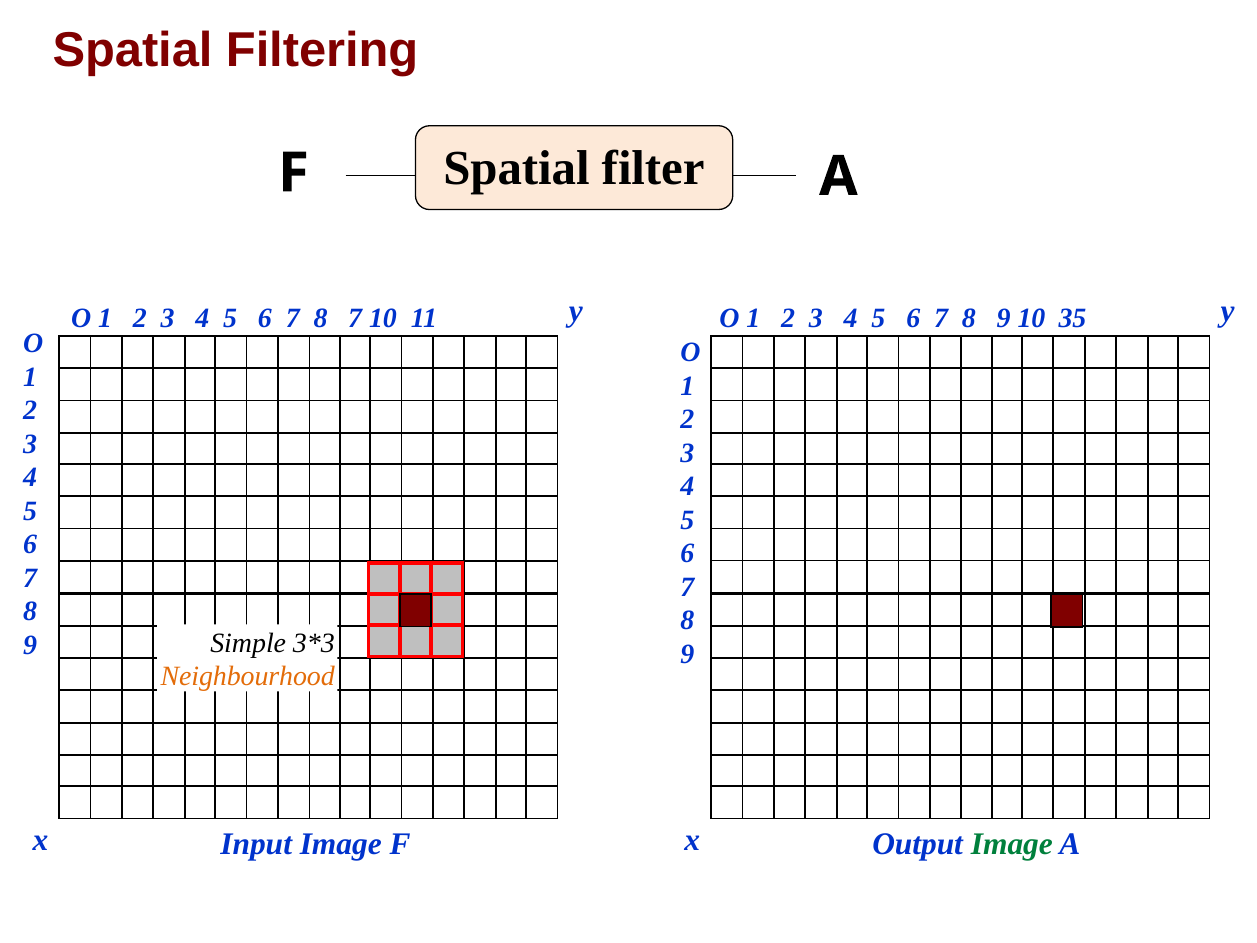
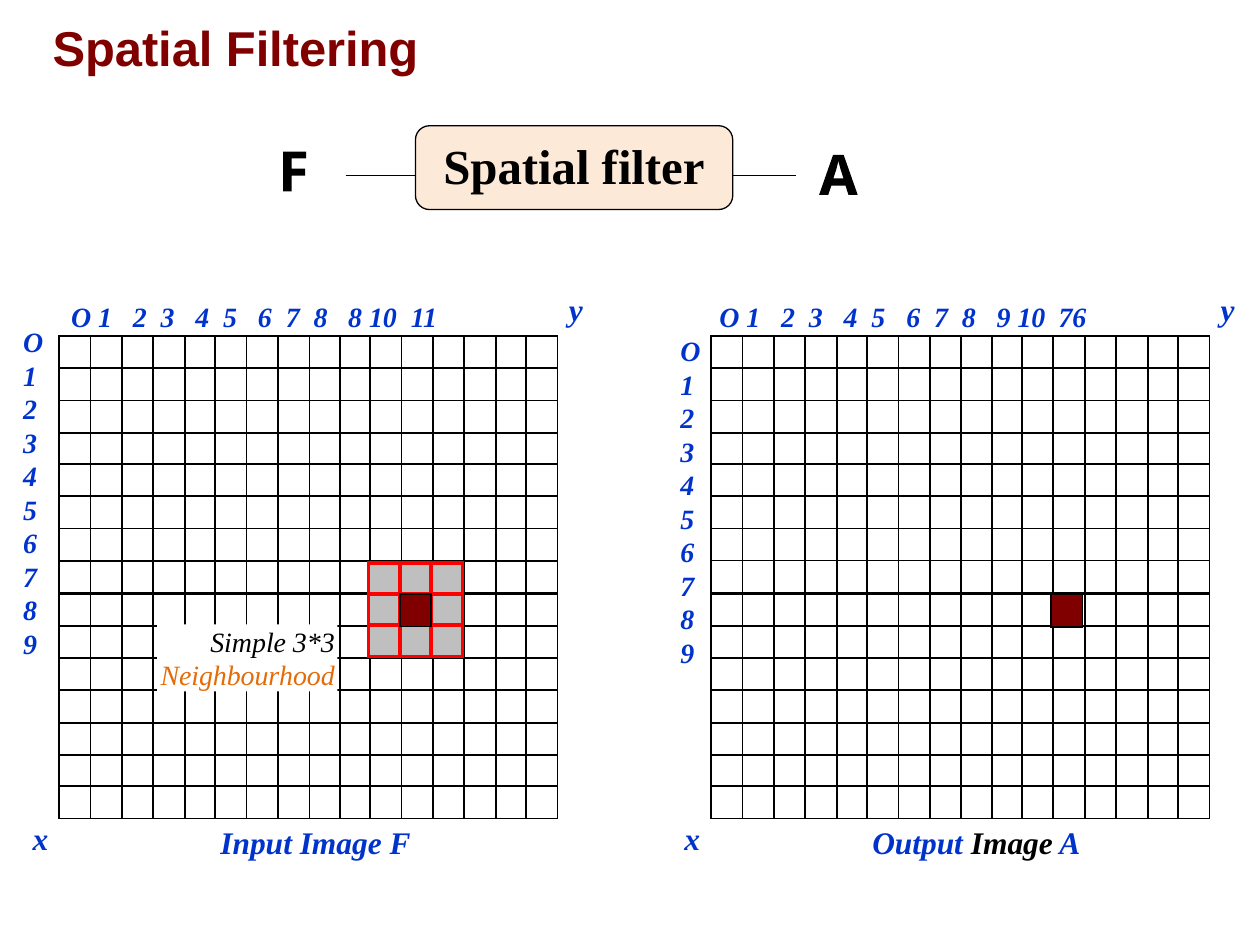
8 7: 7 -> 8
35: 35 -> 76
Image at (1012, 844) colour: green -> black
